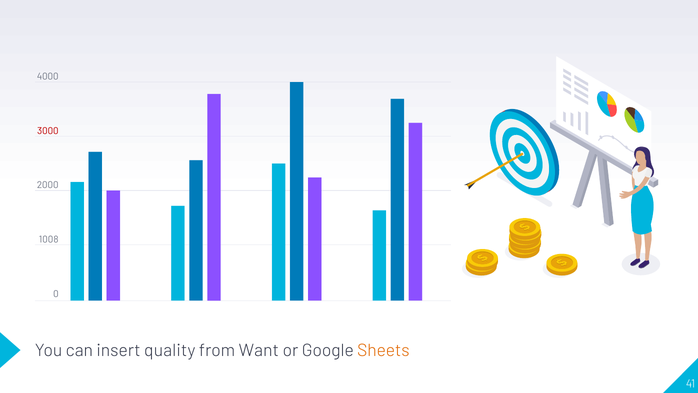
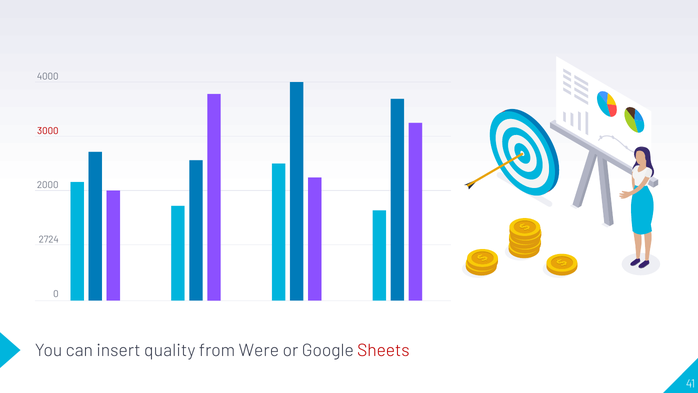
1008: 1008 -> 2724
Want: Want -> Were
Sheets colour: orange -> red
